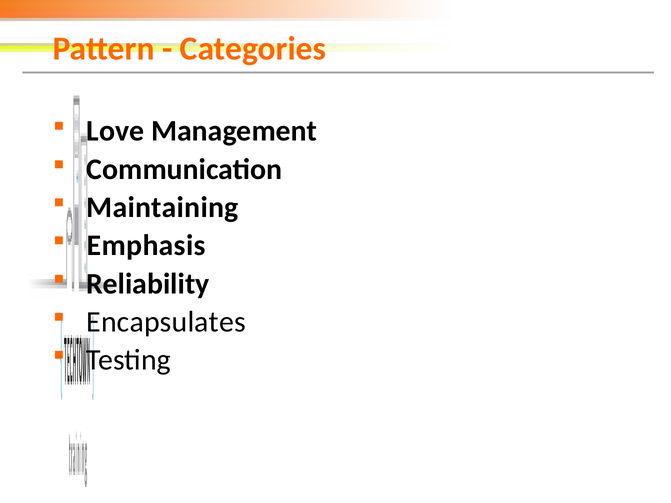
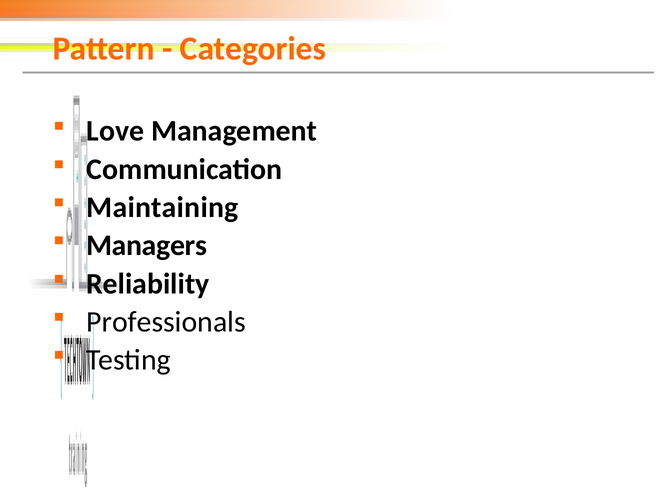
Emphasis: Emphasis -> Managers
Encapsulates: Encapsulates -> Professionals
